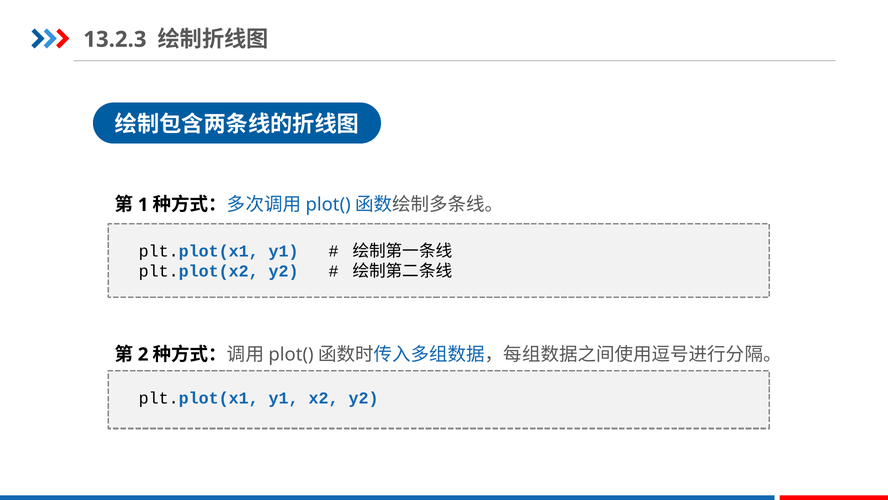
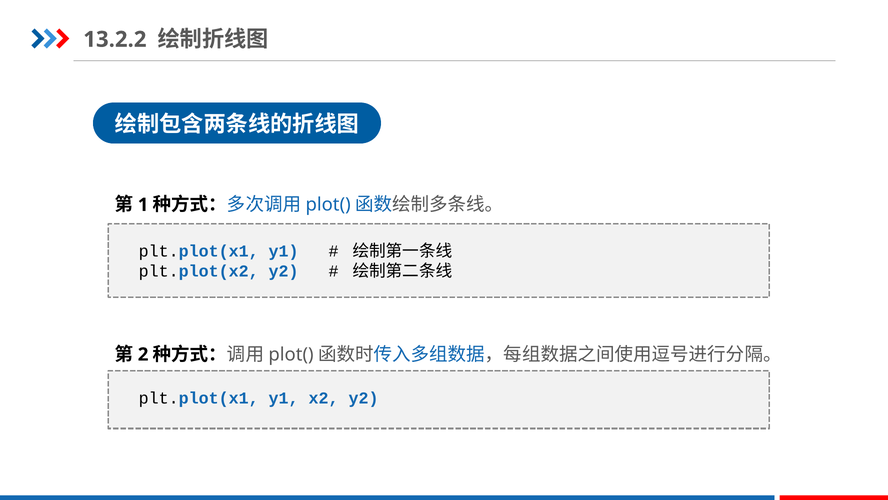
13.2.3: 13.2.3 -> 13.2.2
